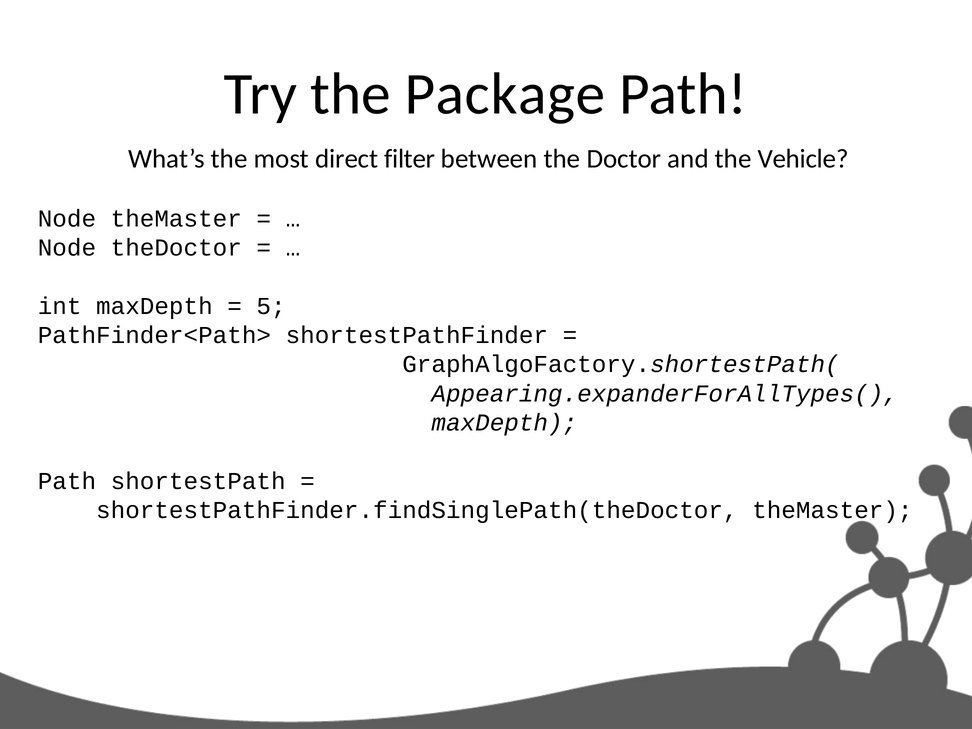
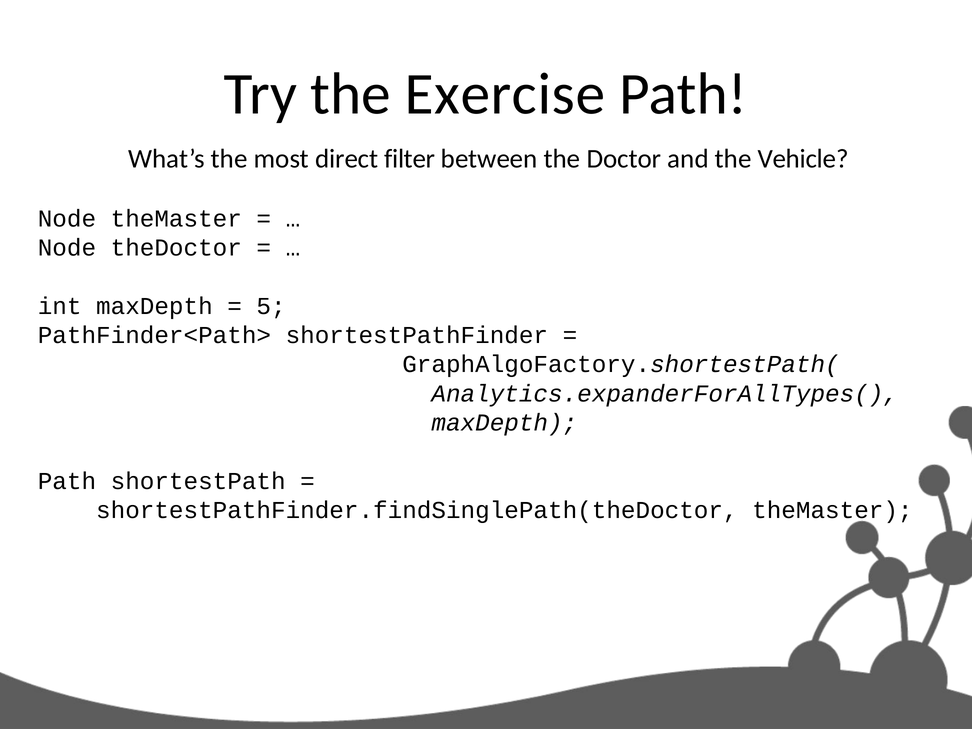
Package: Package -> Exercise
Appearing.expanderForAllTypes(: Appearing.expanderForAllTypes( -> Analytics.expanderForAllTypes(
